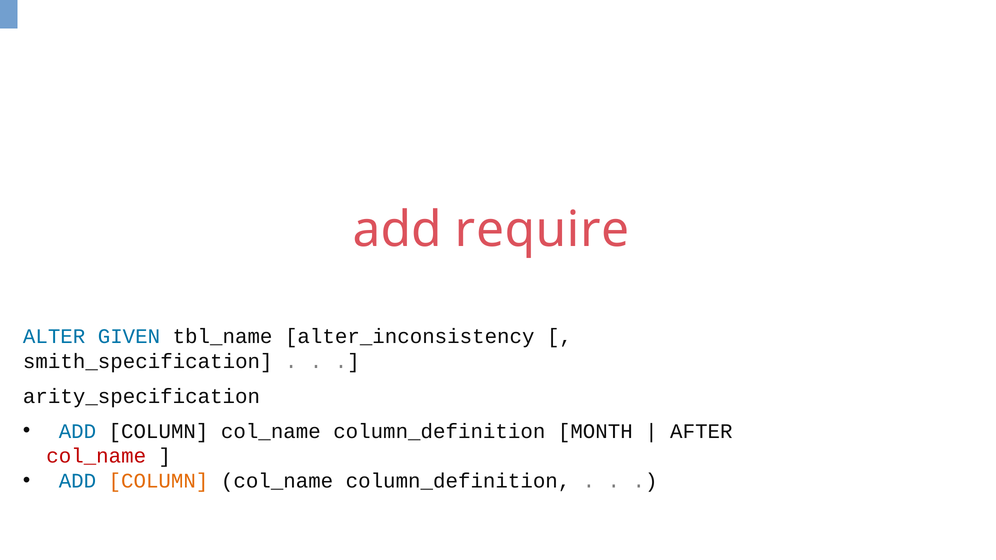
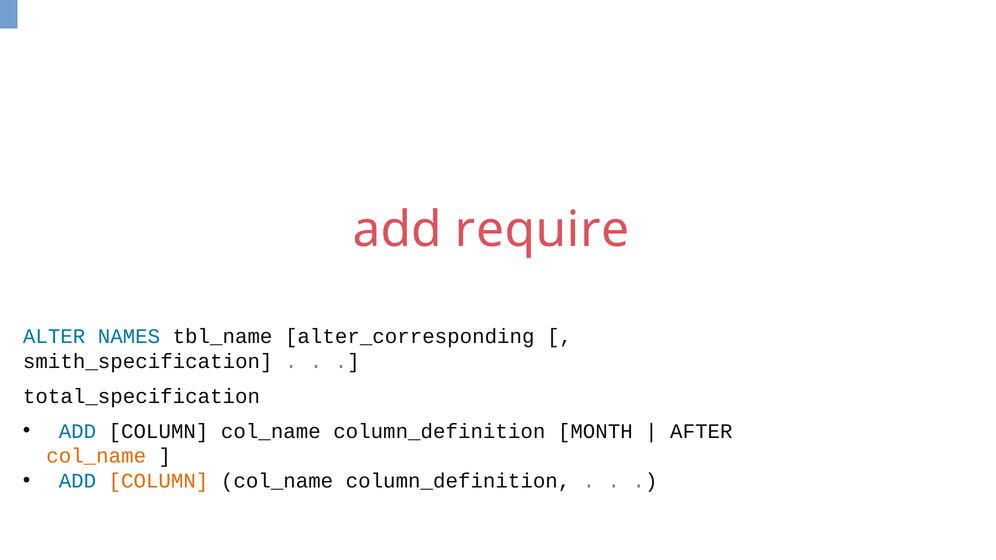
GIVEN: GIVEN -> NAMES
alter_inconsistency: alter_inconsistency -> alter_corresponding
arity_specification: arity_specification -> total_specification
col_name at (96, 456) colour: red -> orange
